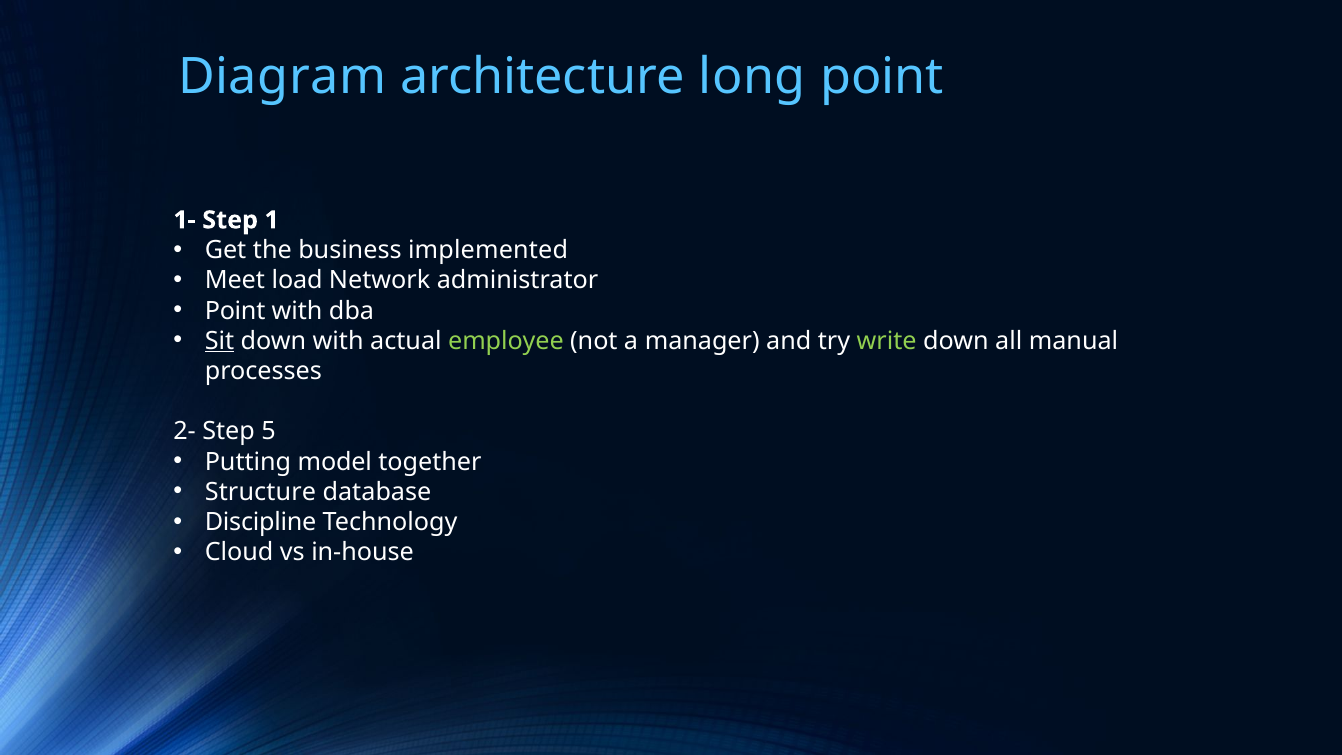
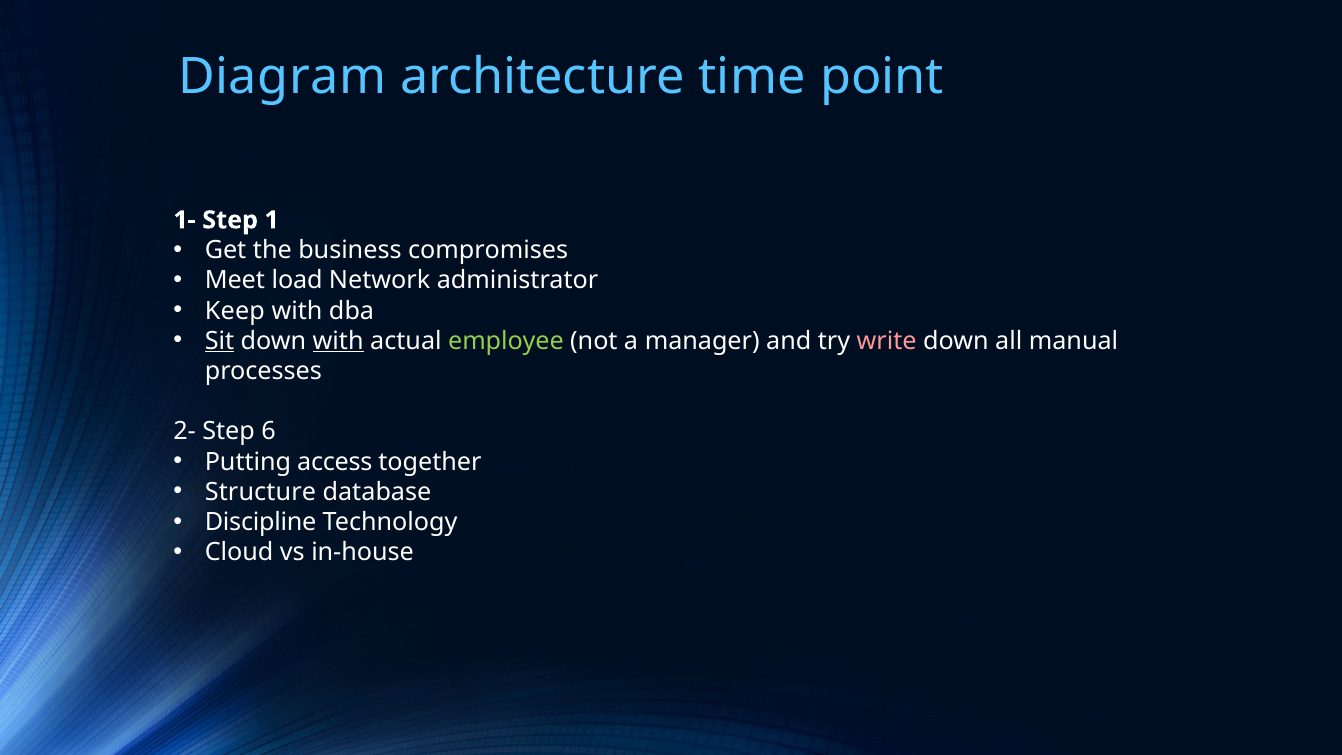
long: long -> time
implemented: implemented -> compromises
Point at (235, 311): Point -> Keep
with at (338, 341) underline: none -> present
write colour: light green -> pink
5: 5 -> 6
model: model -> access
